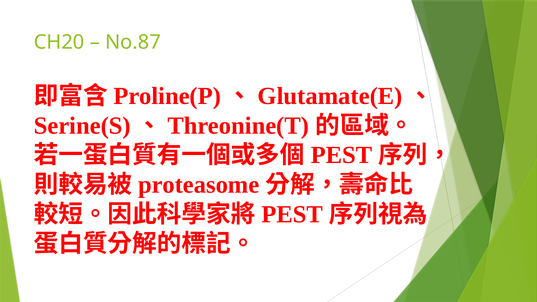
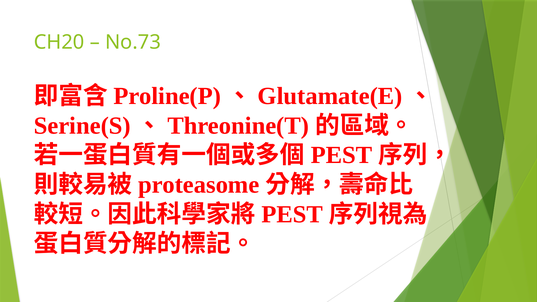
No.87: No.87 -> No.73
